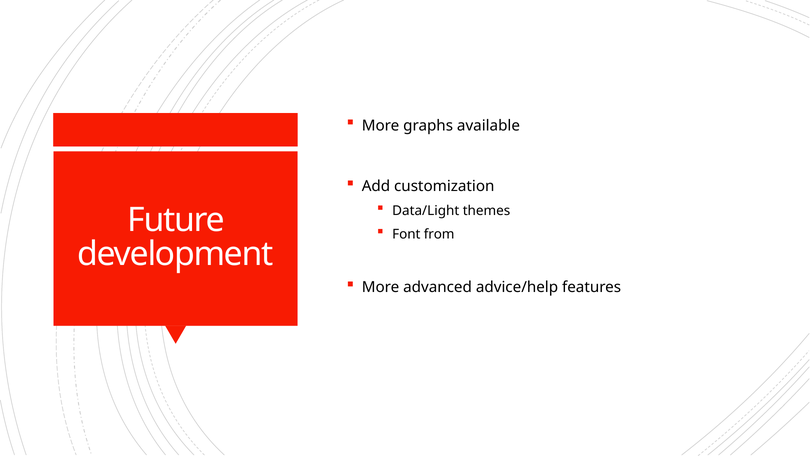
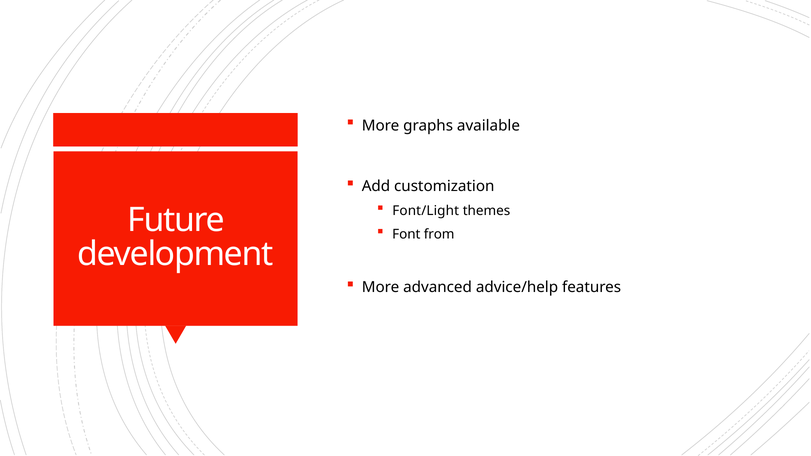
Data/Light: Data/Light -> Font/Light
